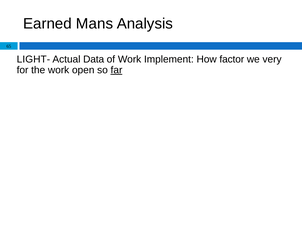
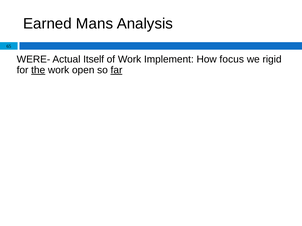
LIGHT-: LIGHT- -> WERE-
Data: Data -> Itself
factor: factor -> focus
very: very -> rigid
the underline: none -> present
